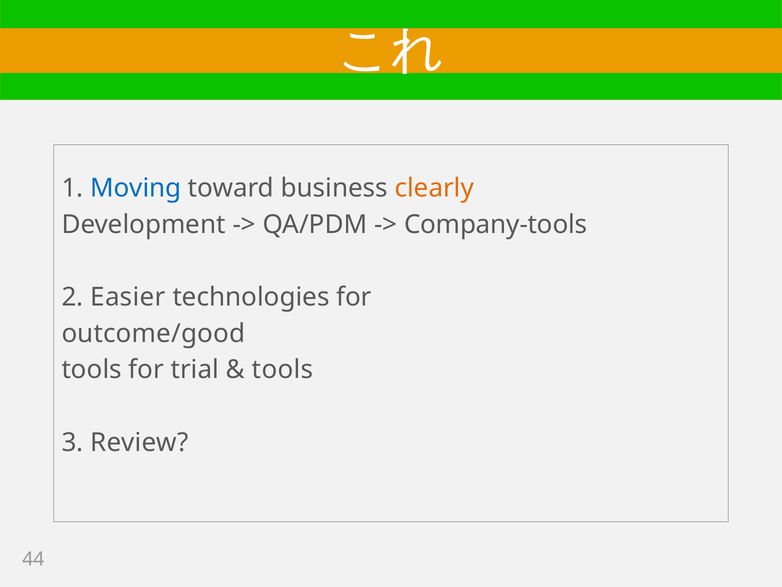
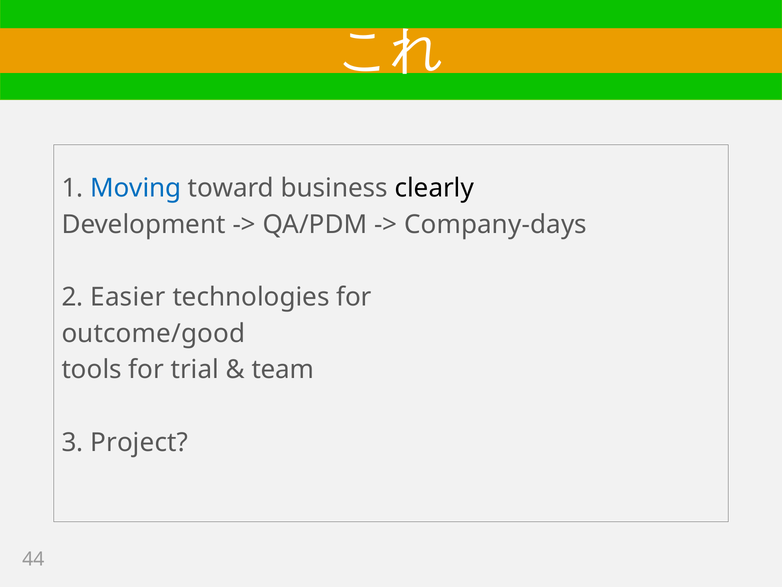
clearly colour: orange -> black
Company-tools: Company-tools -> Company-days
tools at (283, 369): tools -> team
Review: Review -> Project
